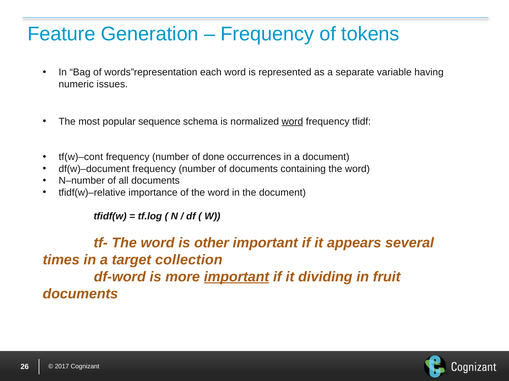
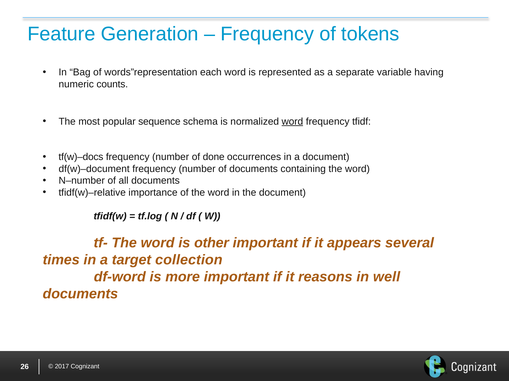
issues: issues -> counts
tf(w)–cont: tf(w)–cont -> tf(w)–docs
important at (237, 277) underline: present -> none
dividing: dividing -> reasons
fruit: fruit -> well
